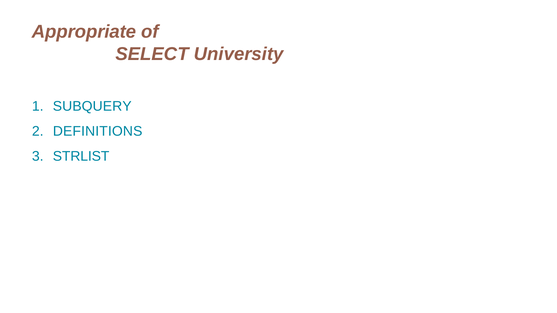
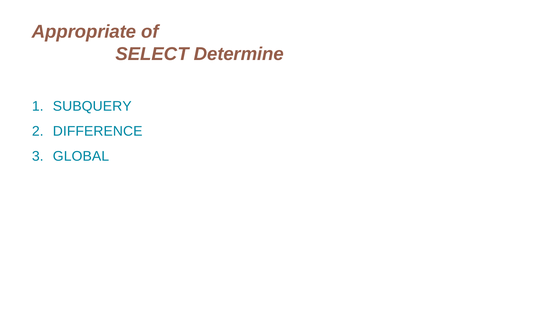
University: University -> Determine
DEFINITIONS: DEFINITIONS -> DIFFERENCE
STRLIST: STRLIST -> GLOBAL
